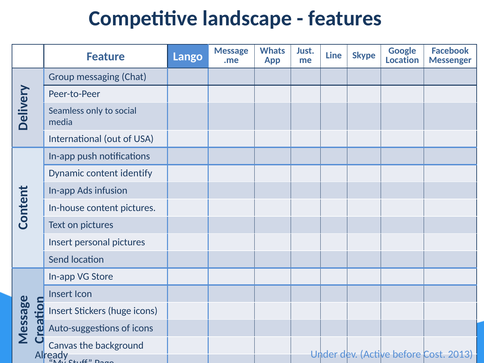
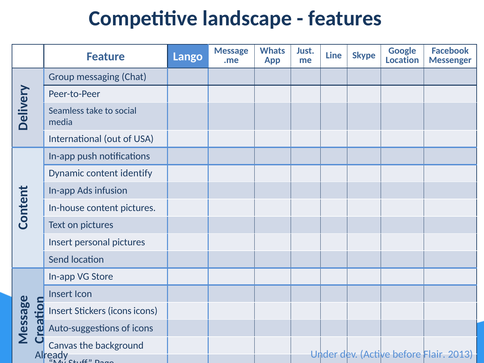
only: only -> take
Stickers huge: huge -> icons
Cost: Cost -> Flair
